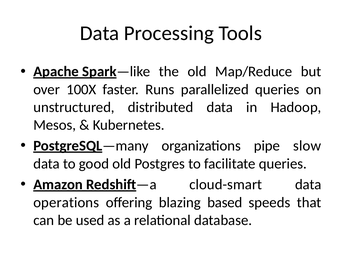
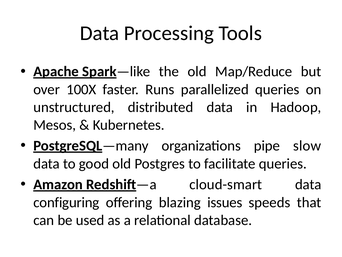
operations: operations -> configuring
based: based -> issues
